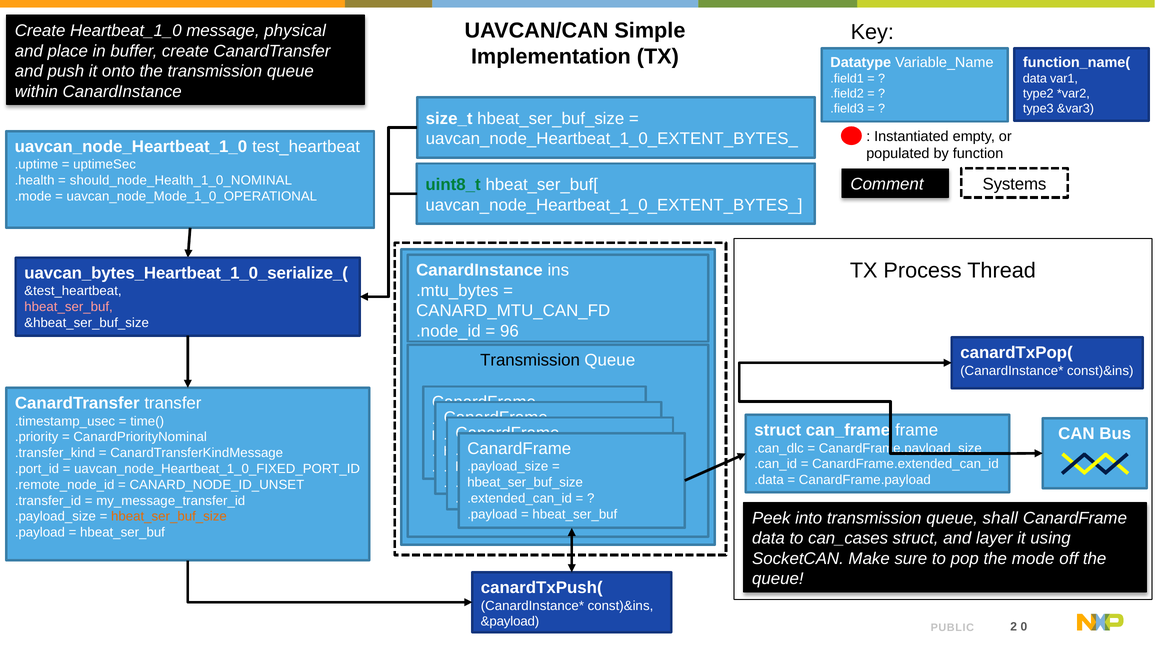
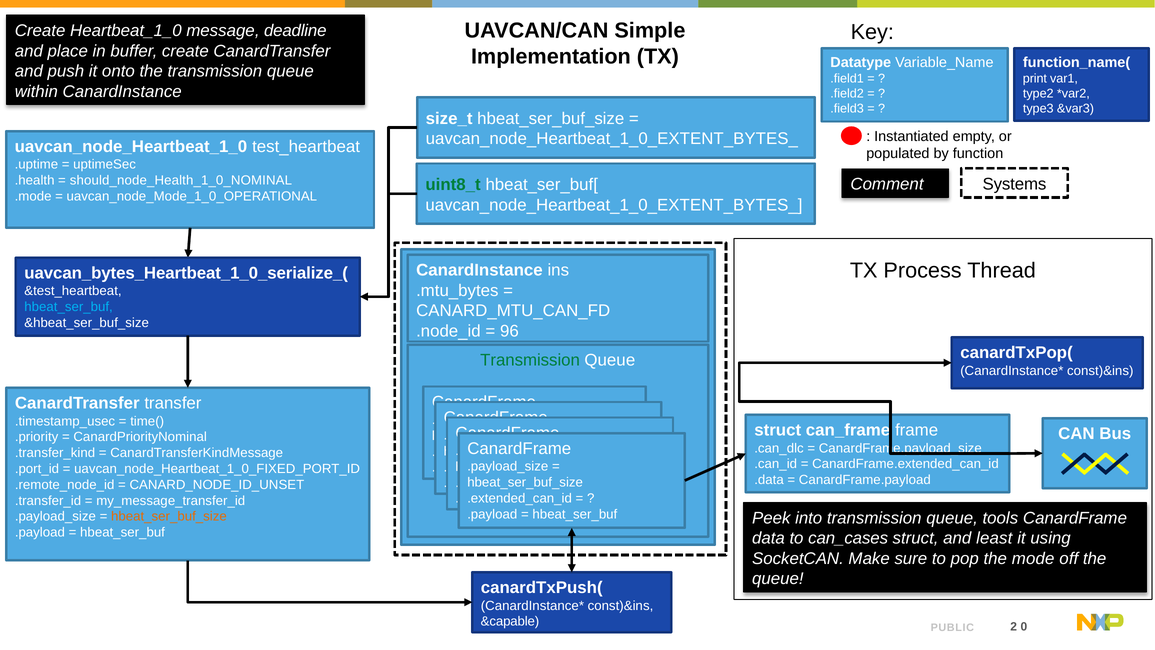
physical: physical -> deadline
data at (1035, 78): data -> print
hbeat_ser_buf at (69, 307) colour: pink -> light blue
Transmission at (530, 360) colour: black -> green
shall: shall -> tools
layer: layer -> least
&payload: &payload -> &capable
